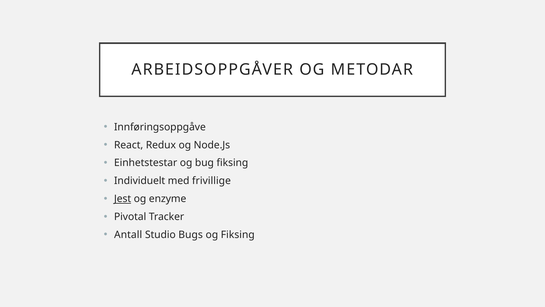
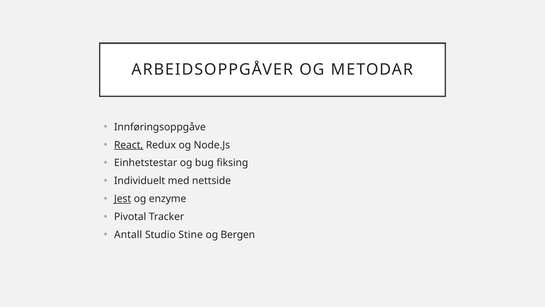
React underline: none -> present
frivillige: frivillige -> nettside
Bugs: Bugs -> Stine
og Fiksing: Fiksing -> Bergen
